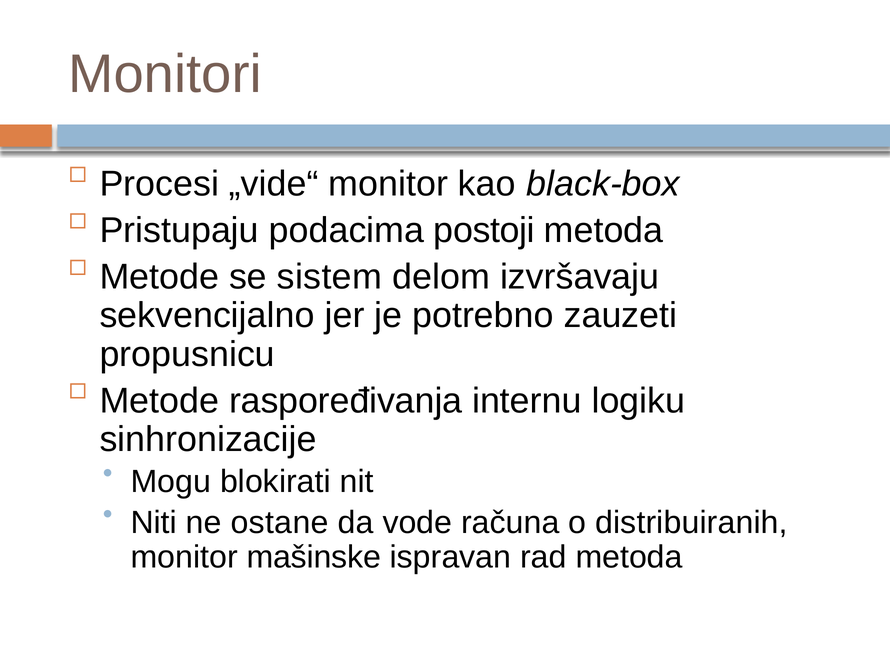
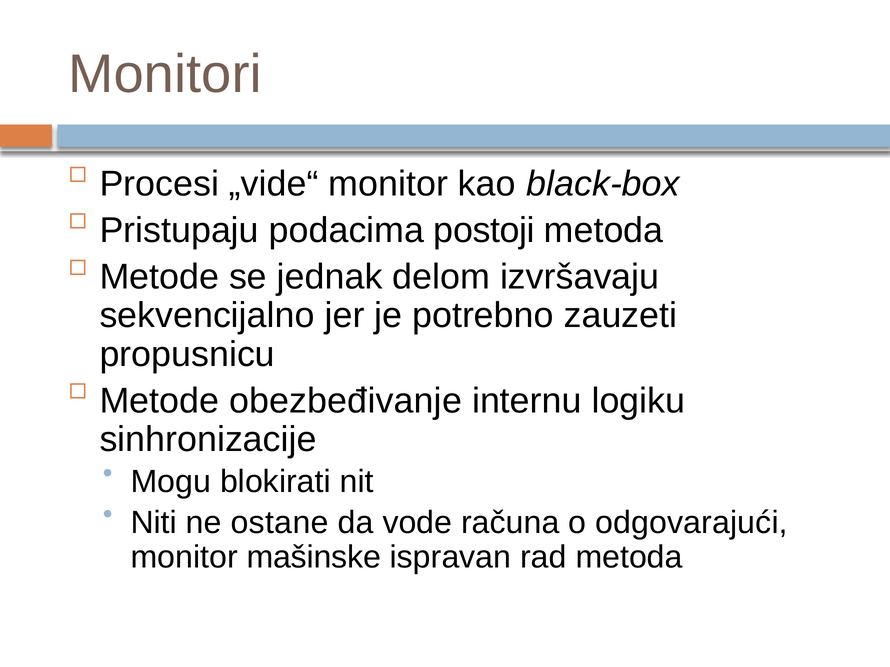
sistem: sistem -> jednak
raspoređivanja: raspoređivanja -> obezbeđivanje
distribuiranih: distribuiranih -> odgovarajući
